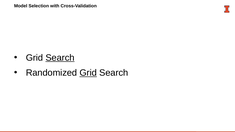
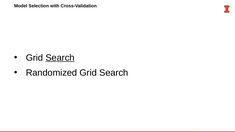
Grid at (88, 73) underline: present -> none
